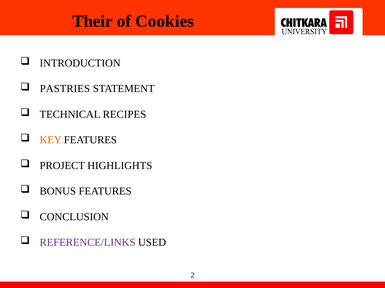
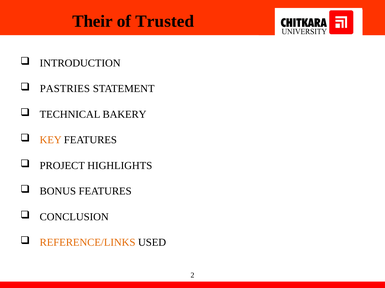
Cookies: Cookies -> Trusted
RECIPES: RECIPES -> BAKERY
REFERENCE/LINKS colour: purple -> orange
